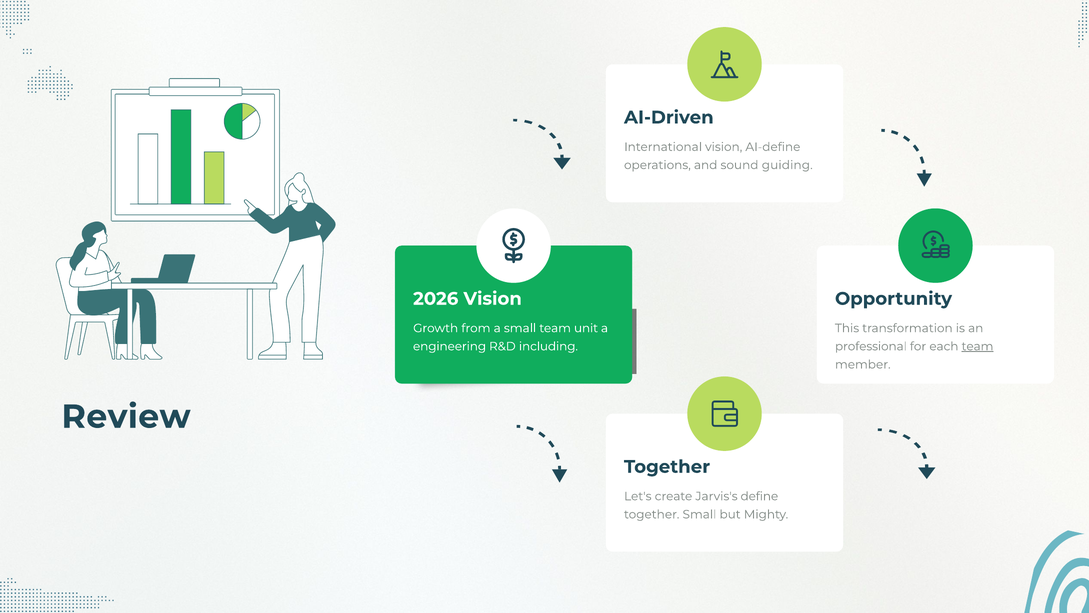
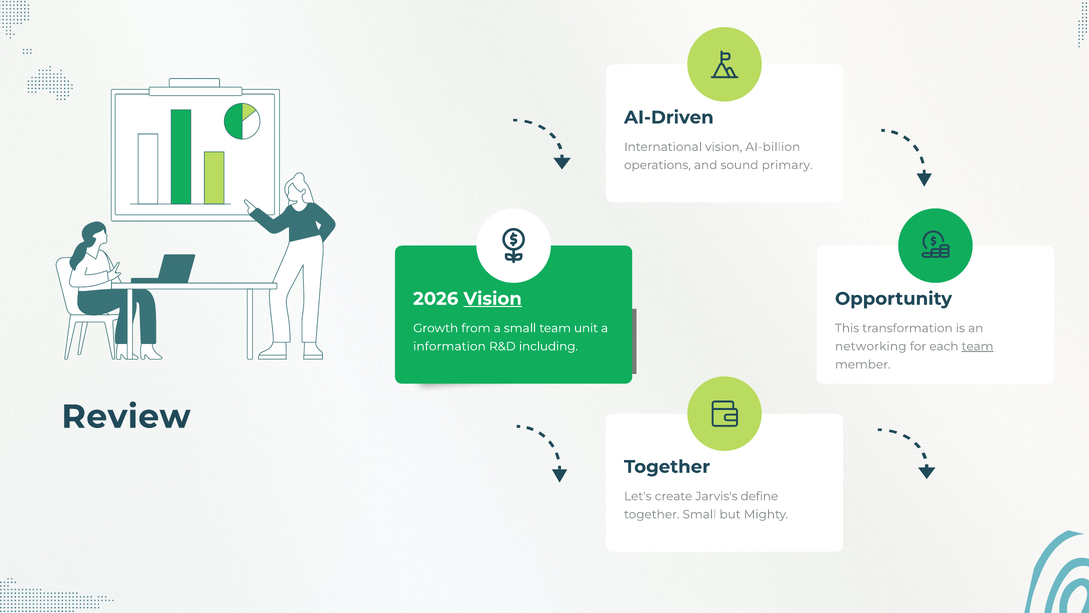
AI-define: AI-define -> AI-billion
guiding: guiding -> primary
Vision at (493, 299) underline: none -> present
engineering: engineering -> information
professional: professional -> networking
